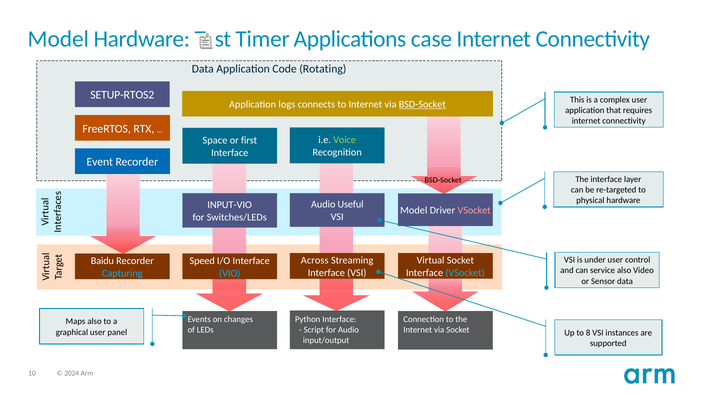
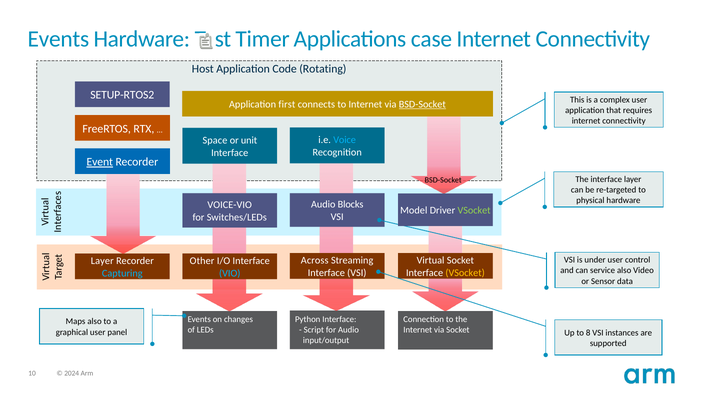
Model at (58, 39): Model -> Events
Data at (203, 69): Data -> Host
logs: logs -> first
Voice colour: light green -> light blue
first: first -> unit
Event underline: none -> present
Useful: Useful -> Blocks
INPUT-VIO: INPUT-VIO -> VOICE-VIO
VSocket at (474, 210) colour: pink -> light green
Speed: Speed -> Other
Baidu at (102, 261): Baidu -> Layer
VSocket at (465, 273) colour: light blue -> yellow
